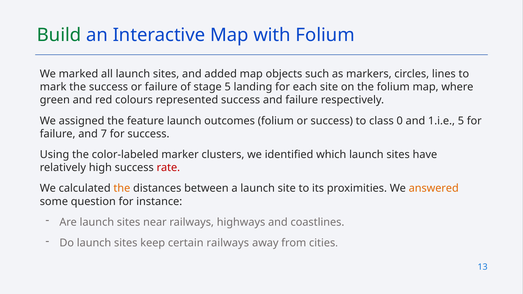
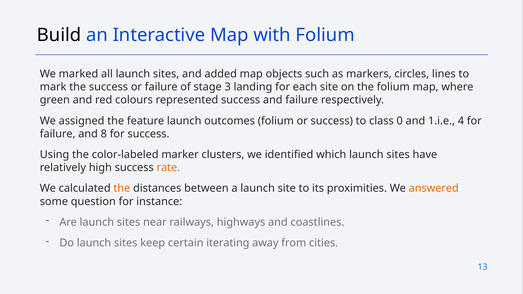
Build colour: green -> black
stage 5: 5 -> 3
1.i.e 5: 5 -> 4
7: 7 -> 8
rate colour: red -> orange
certain railways: railways -> iterating
